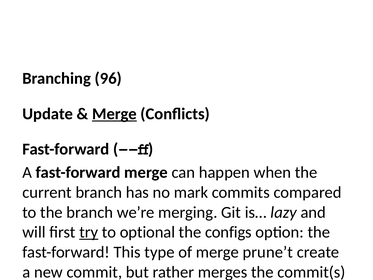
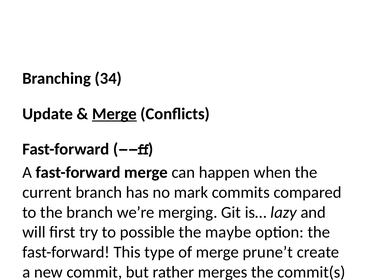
96: 96 -> 34
try underline: present -> none
optional: optional -> possible
configs: configs -> maybe
